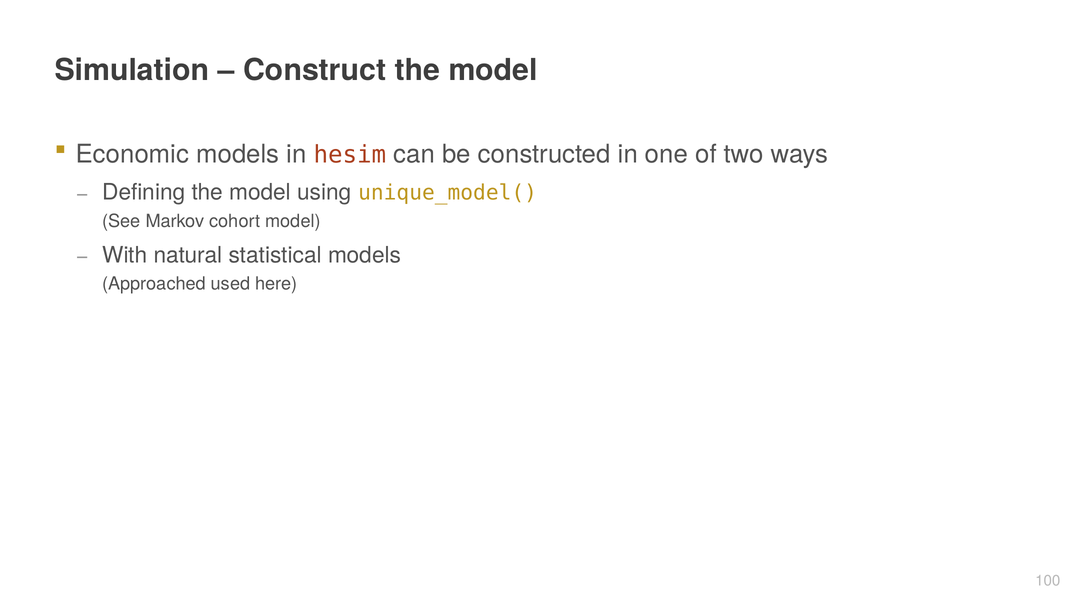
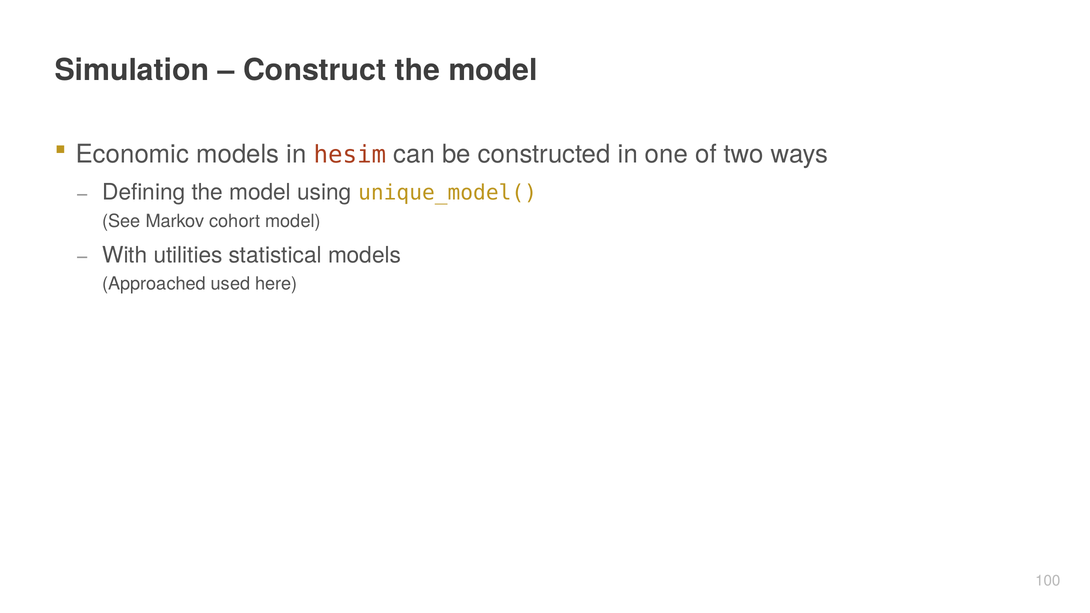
natural: natural -> utilities
